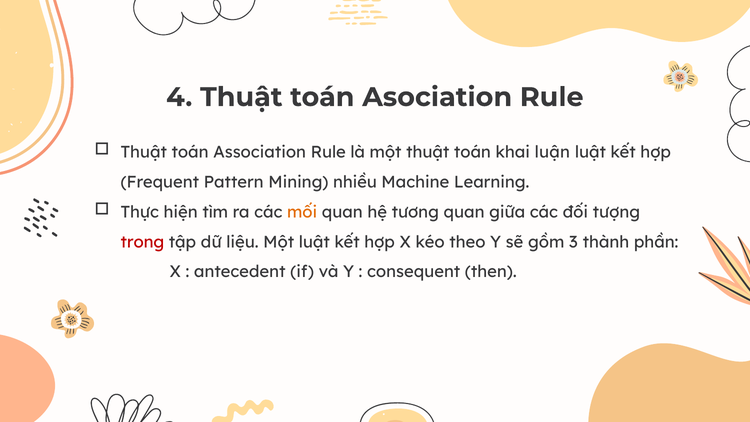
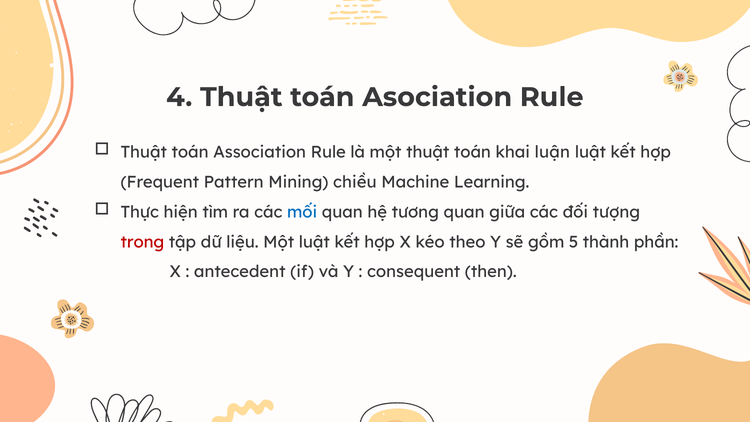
nhiều: nhiều -> chiều
mối colour: orange -> blue
3: 3 -> 5
